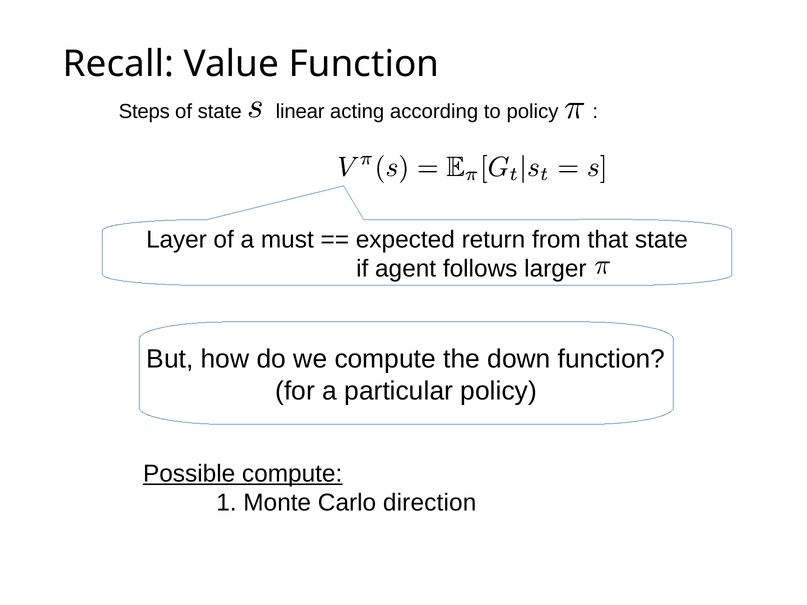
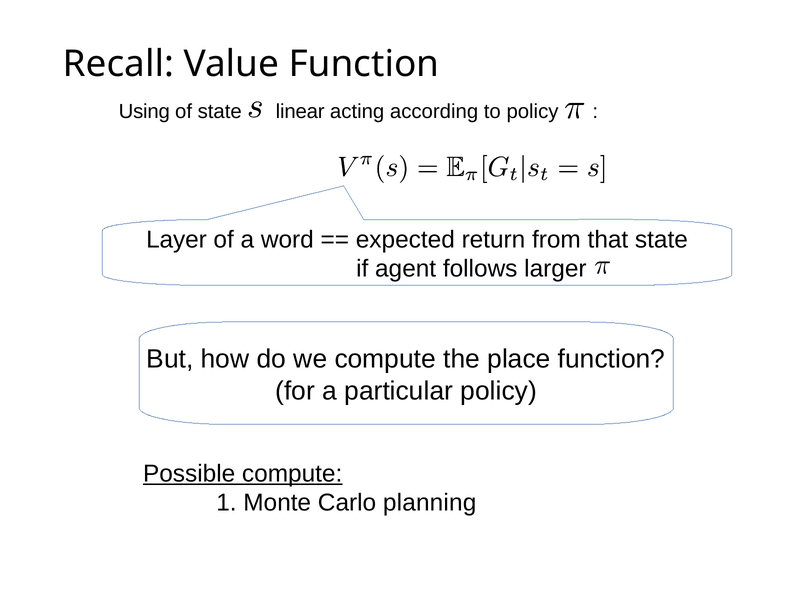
Steps: Steps -> Using
must: must -> word
down: down -> place
direction: direction -> planning
